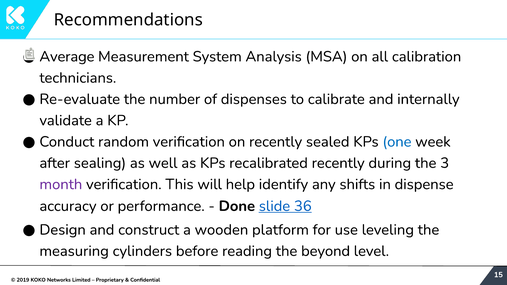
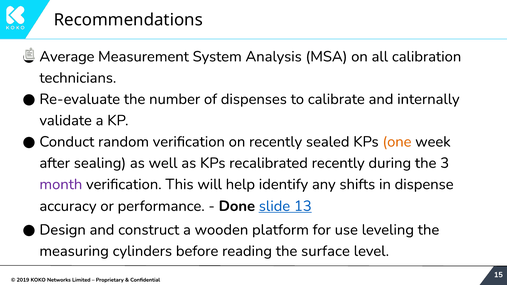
one colour: blue -> orange
36: 36 -> 13
beyond: beyond -> surface
